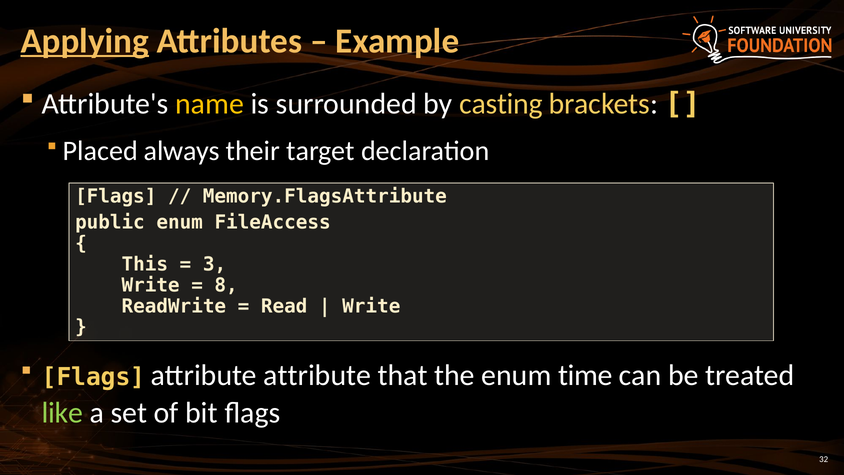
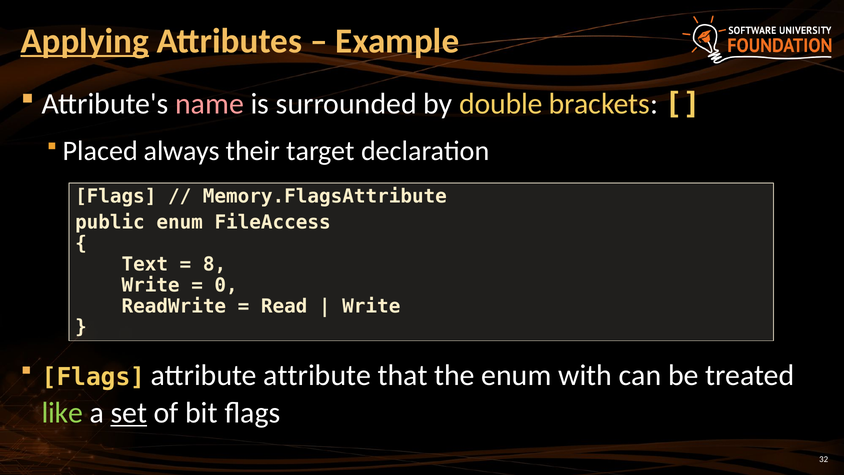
name colour: yellow -> pink
casting: casting -> double
This: This -> Text
3: 3 -> 8
8: 8 -> 0
time: time -> with
set underline: none -> present
